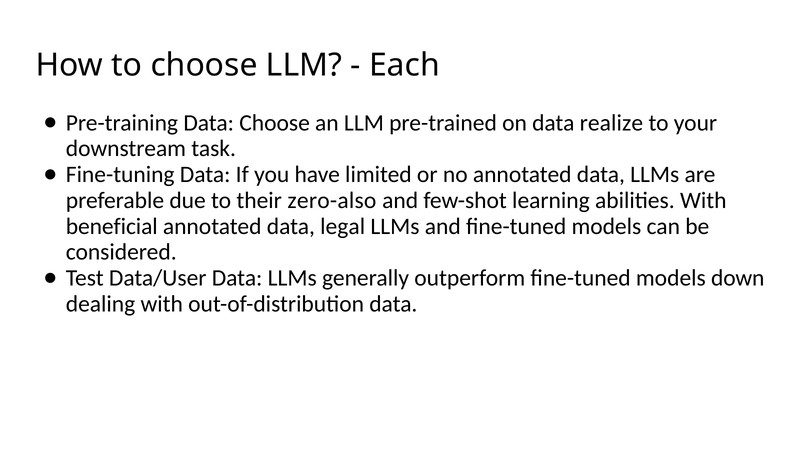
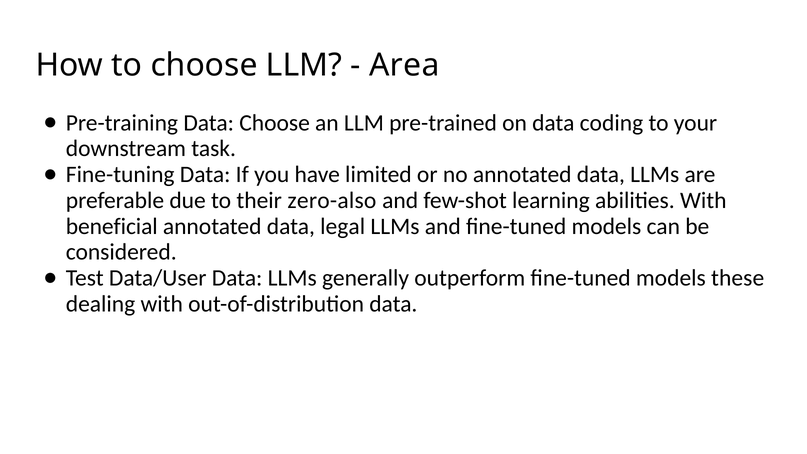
Each: Each -> Area
realize: realize -> coding
down: down -> these
